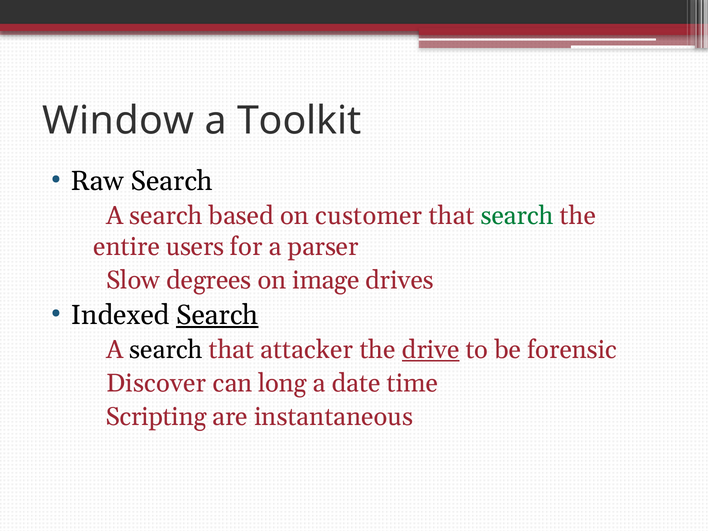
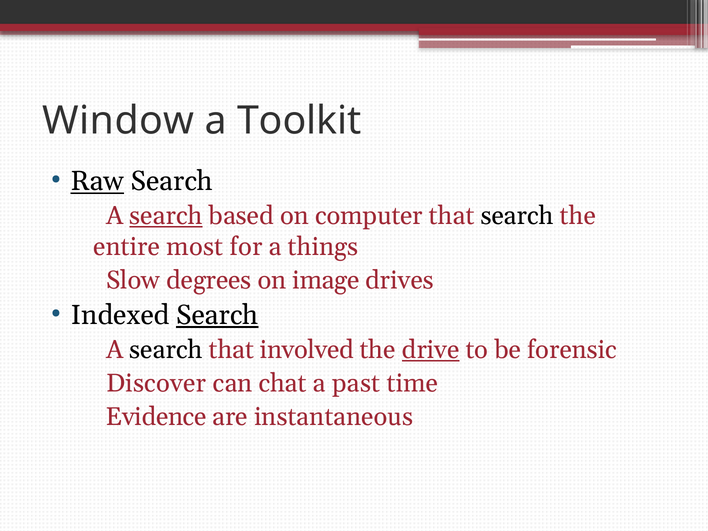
Raw underline: none -> present
search at (166, 216) underline: none -> present
customer: customer -> computer
search at (517, 216) colour: green -> black
users: users -> most
parser: parser -> things
attacker: attacker -> involved
long: long -> chat
date: date -> past
Scripting: Scripting -> Evidence
